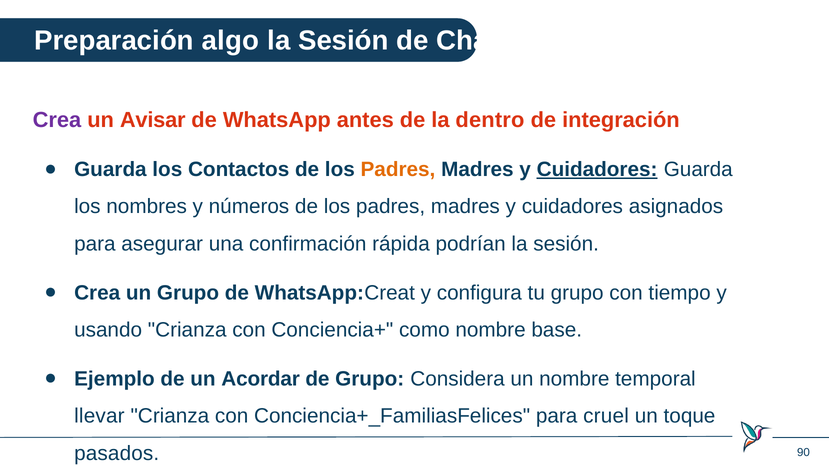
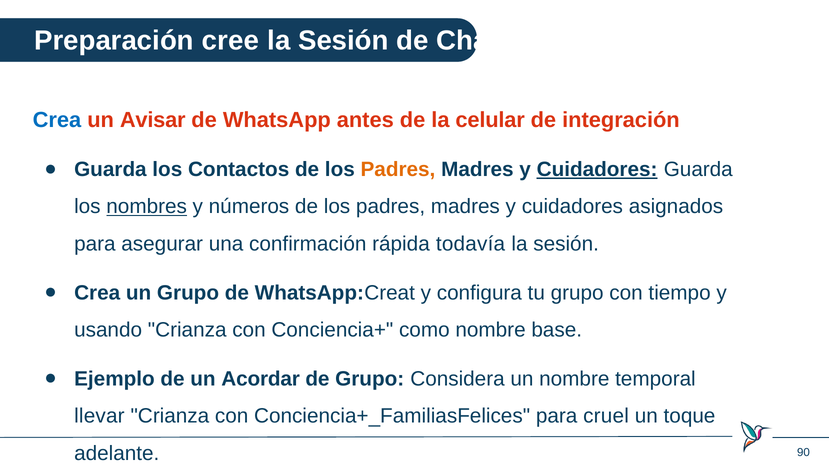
algo: algo -> cree
Crea at (57, 120) colour: purple -> blue
dentro: dentro -> celular
nombres underline: none -> present
podrían: podrían -> todavía
pasados: pasados -> adelante
